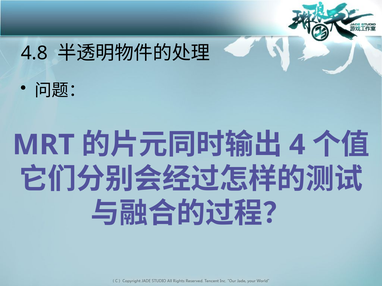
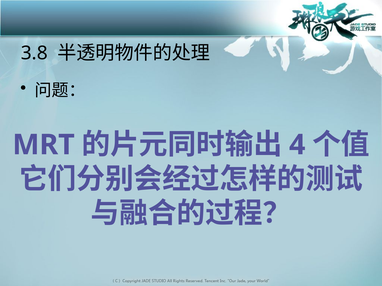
4.8: 4.8 -> 3.8
